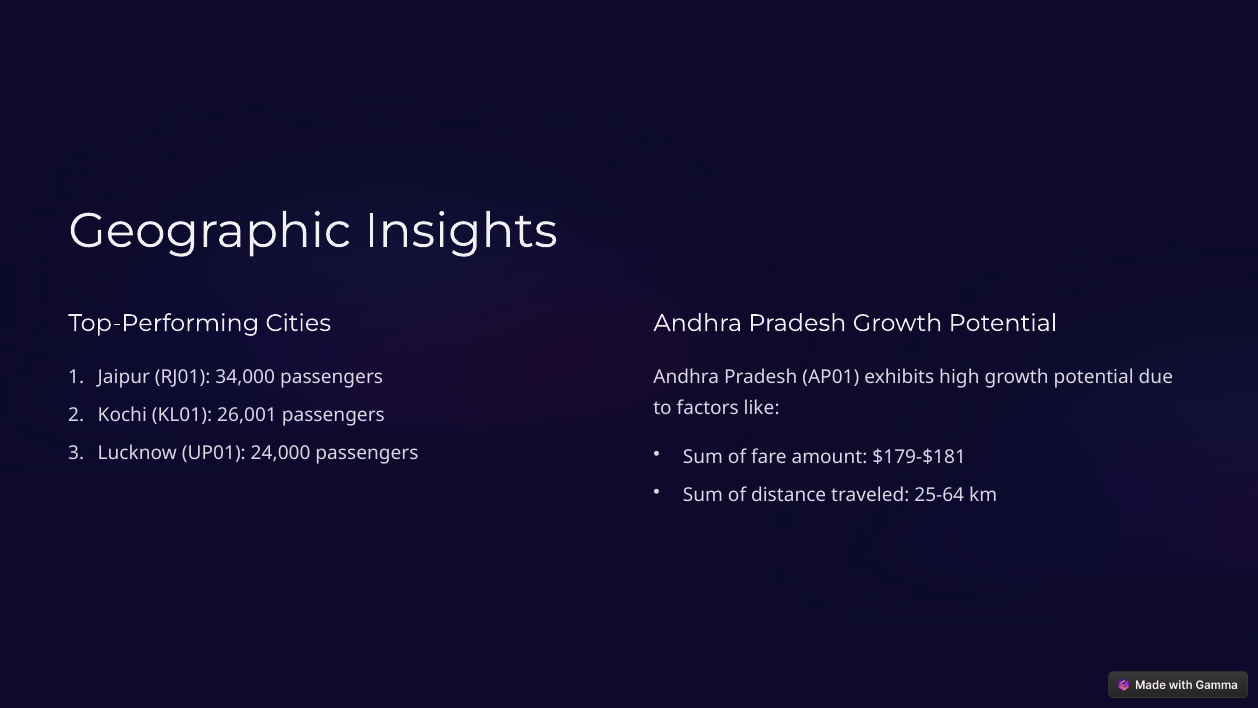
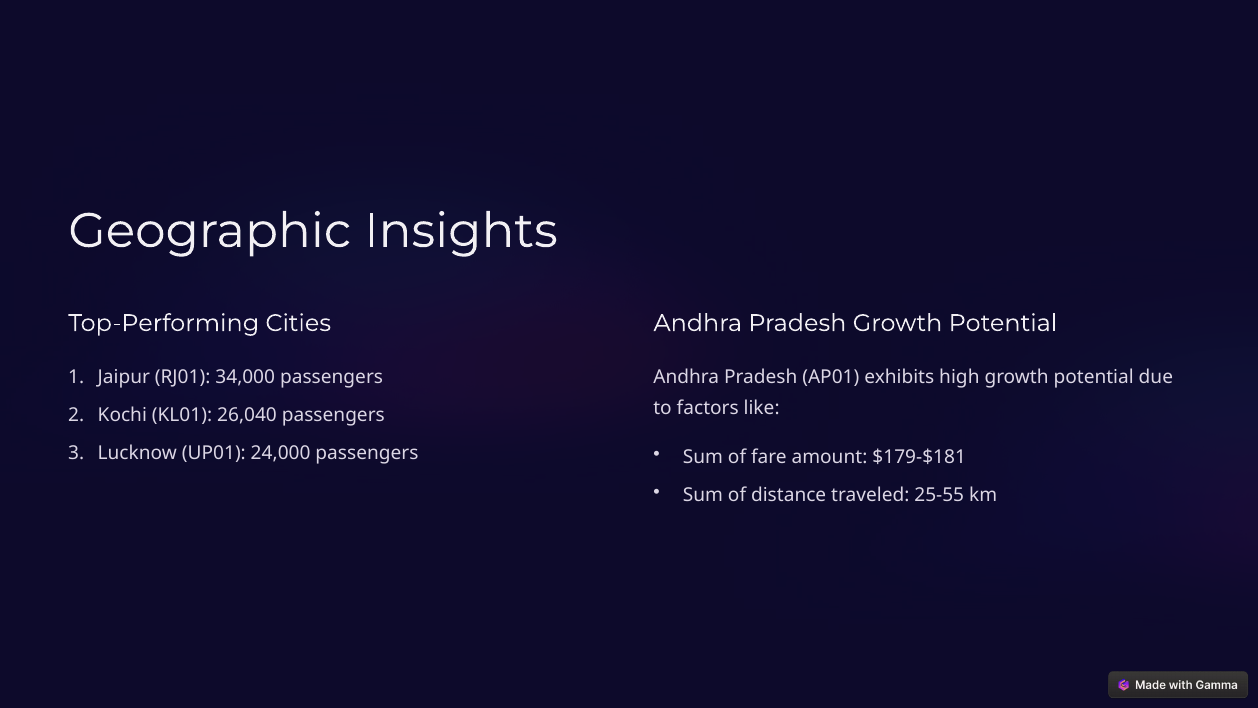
26,001: 26,001 -> 26,040
25-64: 25-64 -> 25-55
